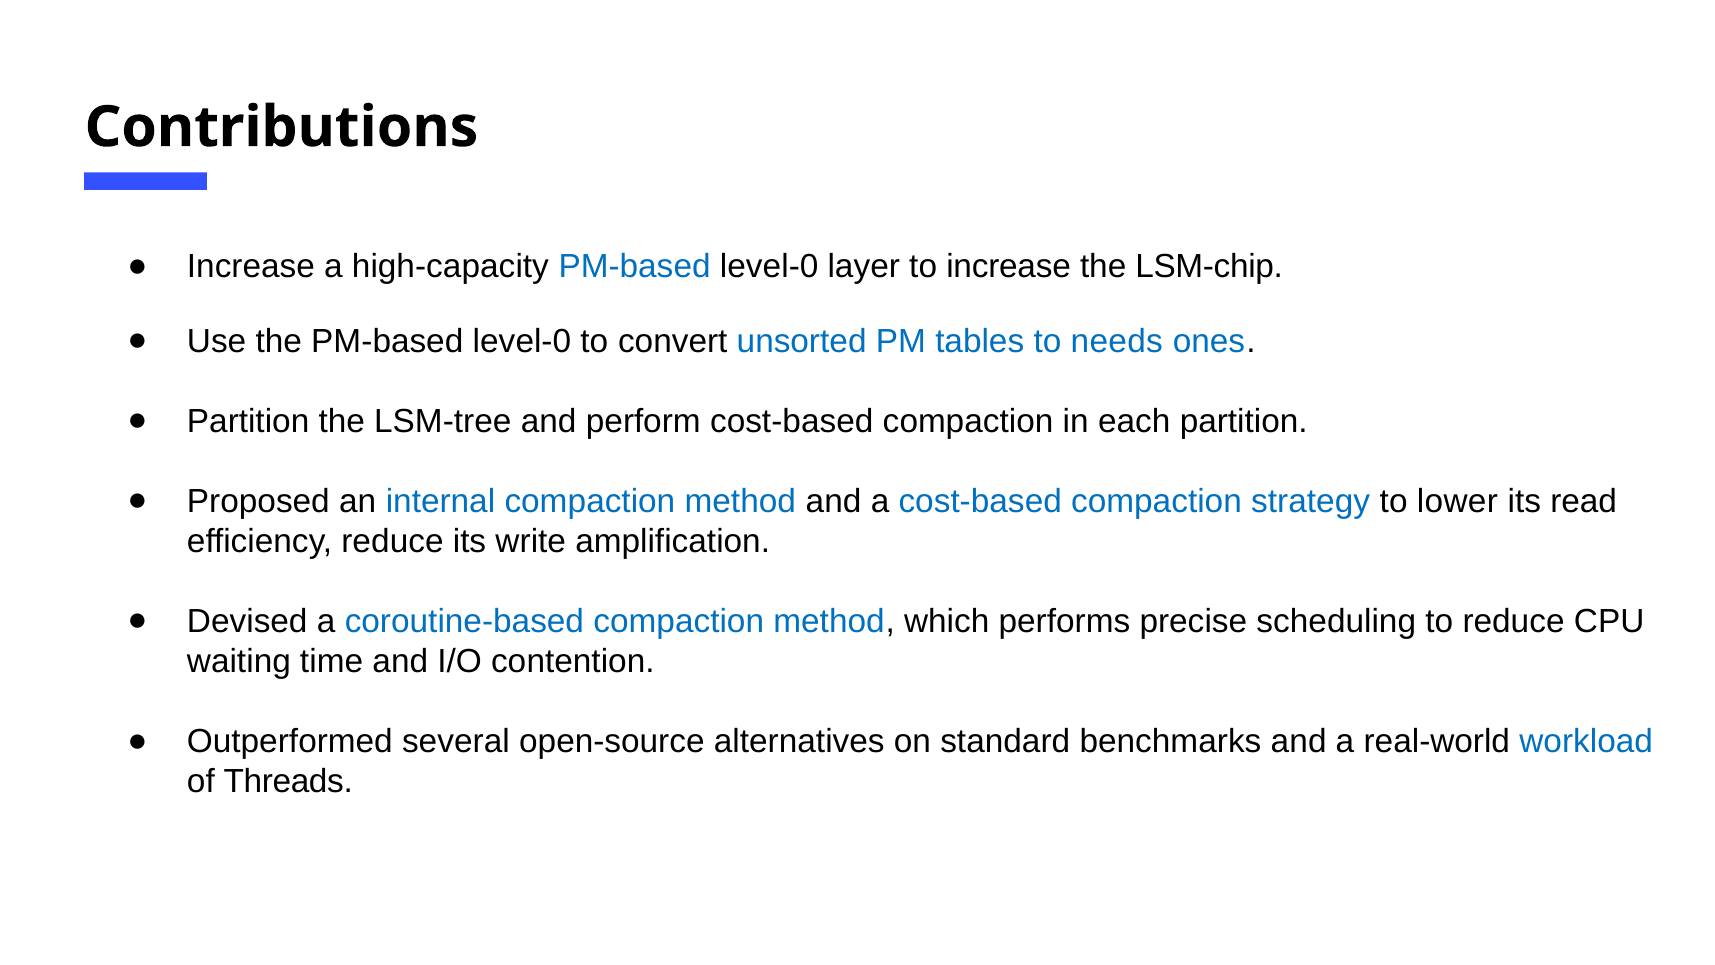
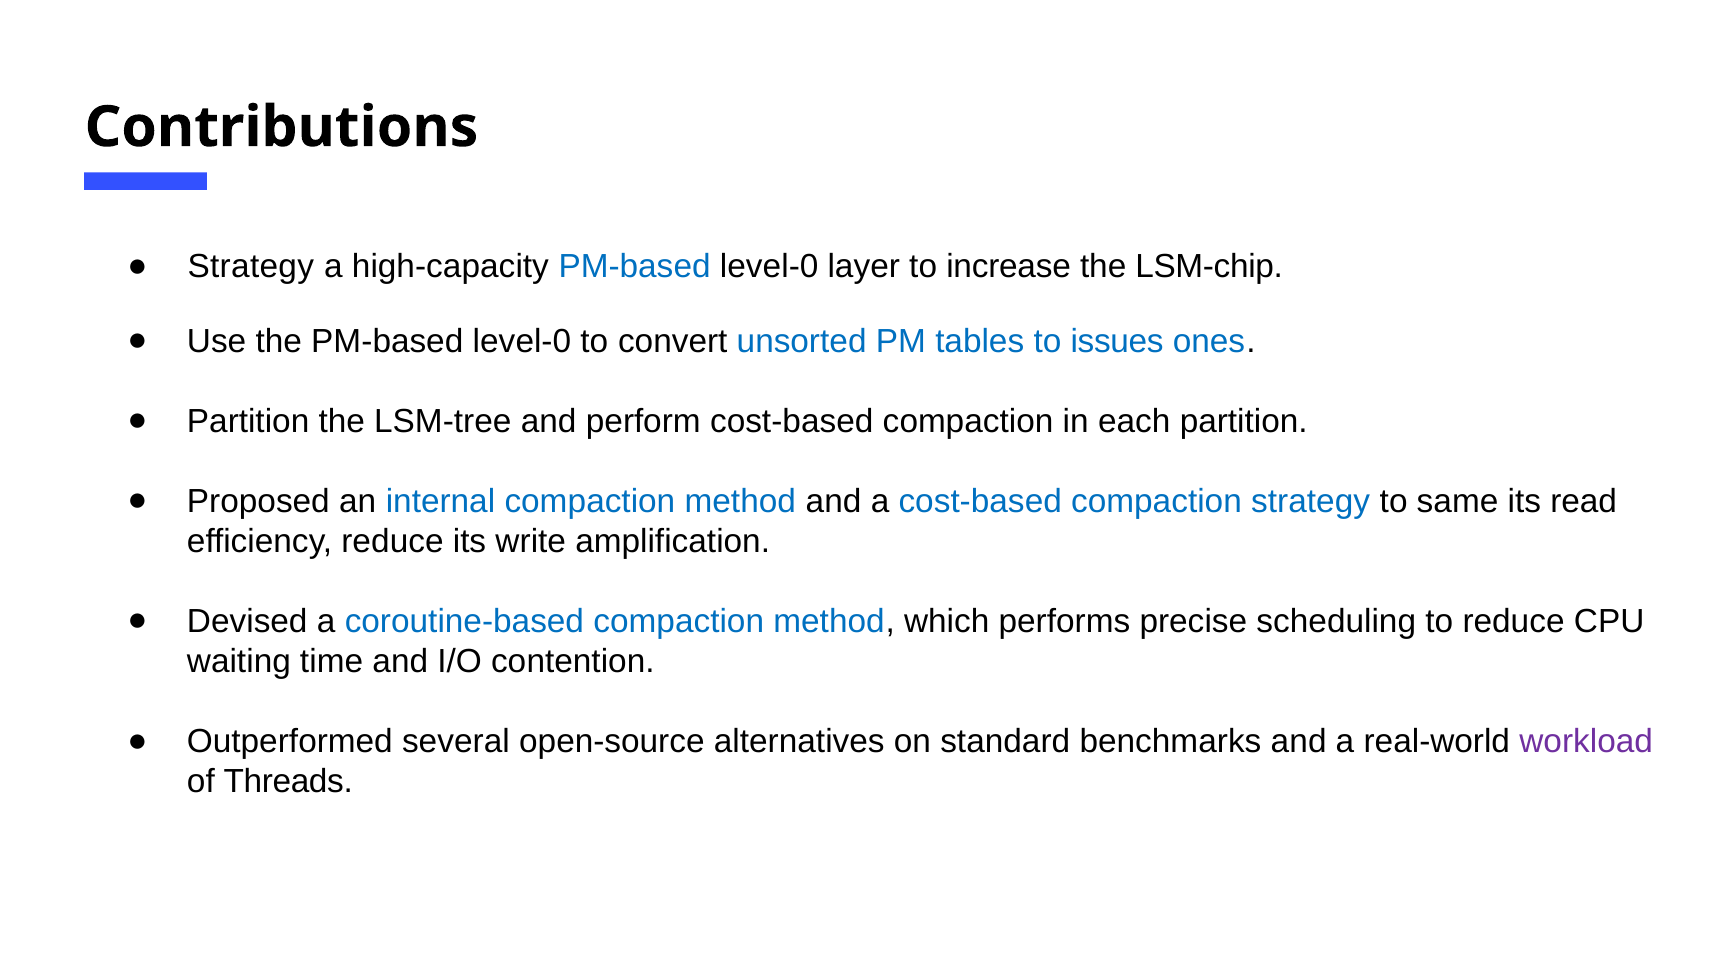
Increase at (251, 267): Increase -> Strategy
needs: needs -> issues
lower: lower -> same
workload colour: blue -> purple
